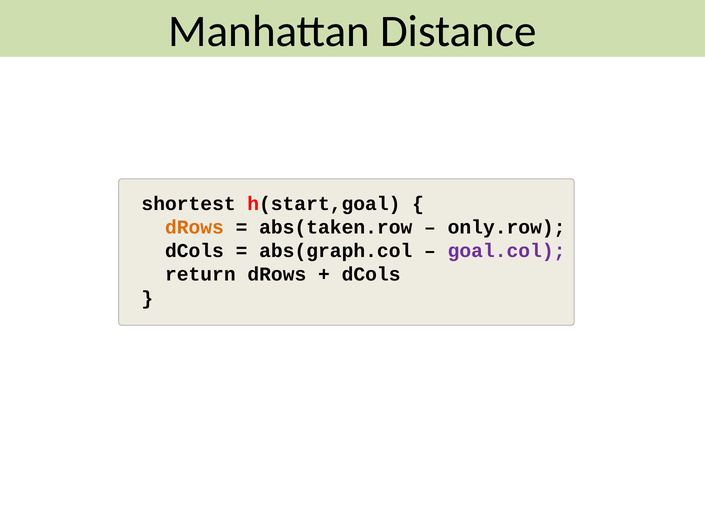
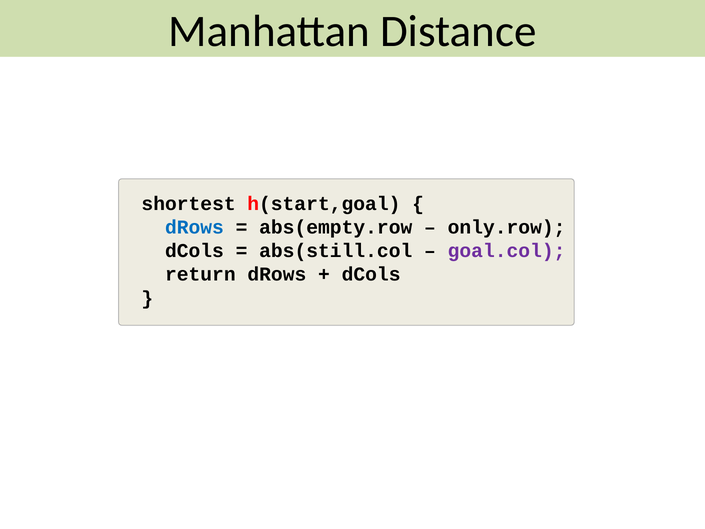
dRows at (194, 227) colour: orange -> blue
abs(taken.row: abs(taken.row -> abs(empty.row
abs(graph.col: abs(graph.col -> abs(still.col
